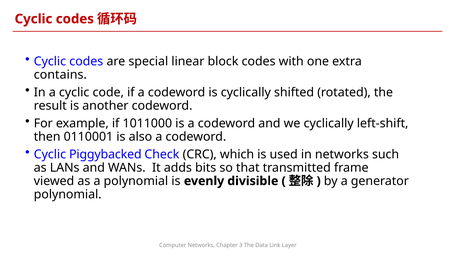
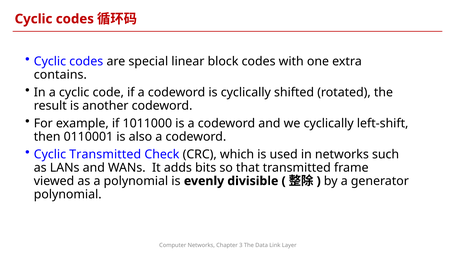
Cyclic Piggybacked: Piggybacked -> Transmitted
